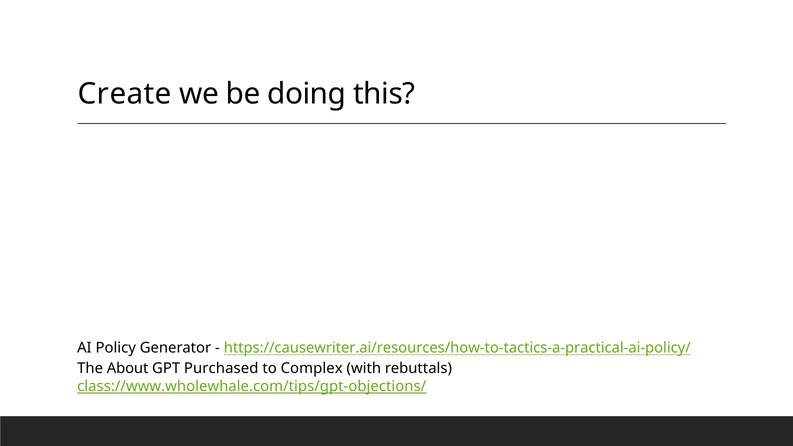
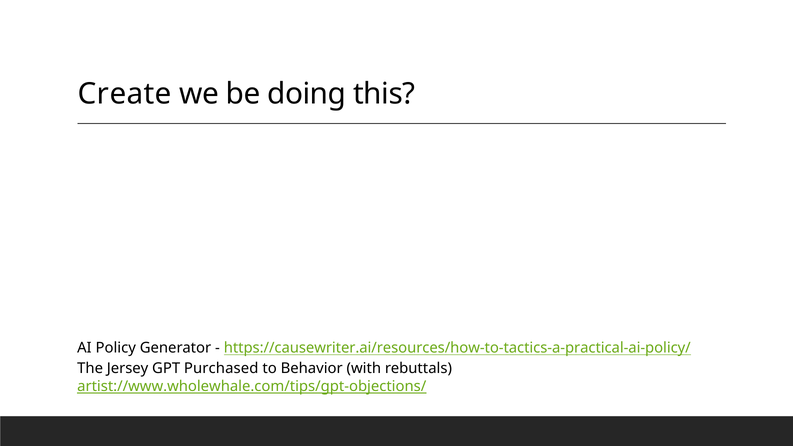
About: About -> Jersey
Complex: Complex -> Behavior
class://www.wholewhale.com/tips/gpt-objections/: class://www.wholewhale.com/tips/gpt-objections/ -> artist://www.wholewhale.com/tips/gpt-objections/
